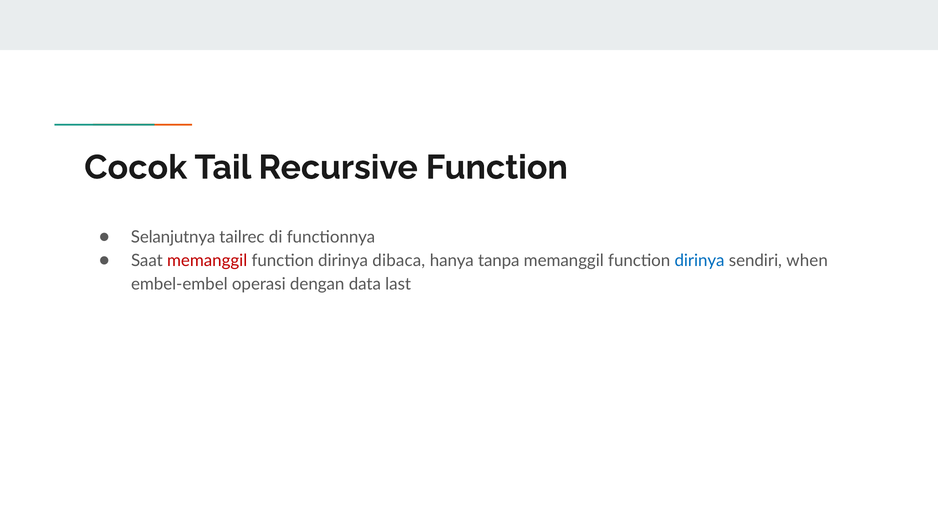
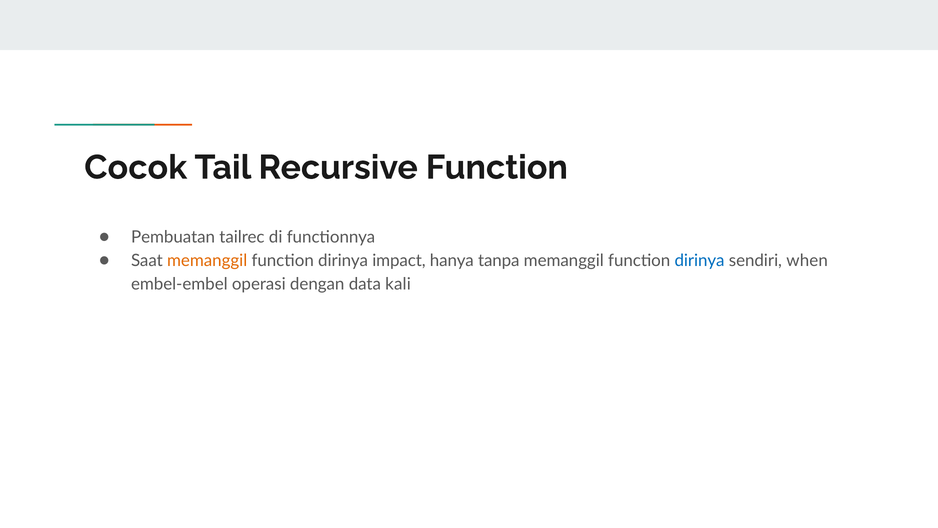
Selanjutnya: Selanjutnya -> Pembuatan
memanggil at (207, 260) colour: red -> orange
dibaca: dibaca -> impact
last: last -> kali
